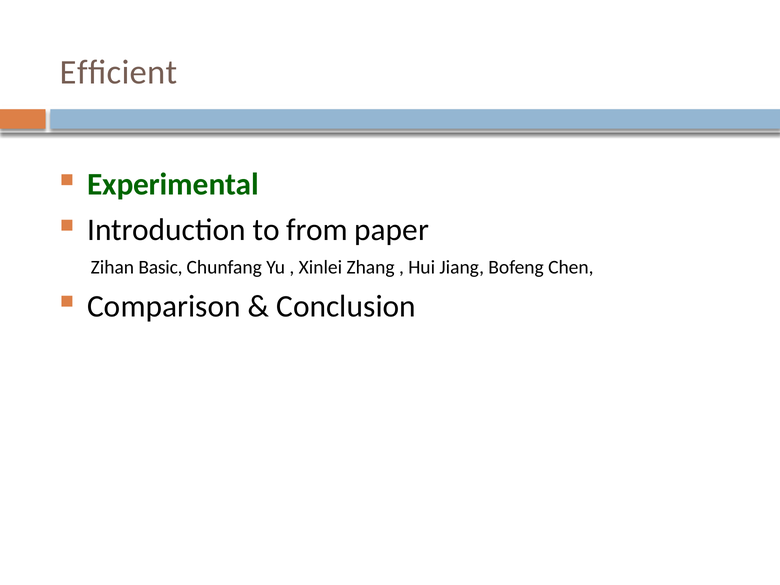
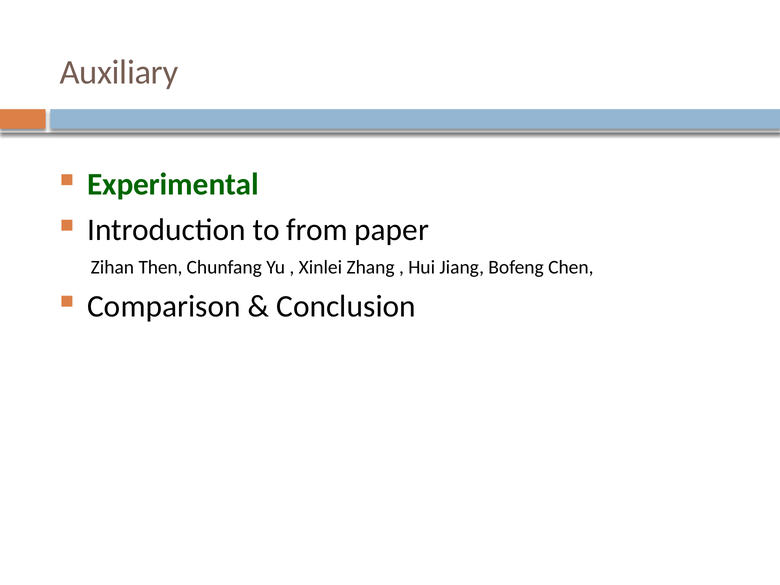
Efﬁcient: Efﬁcient -> Auxiliary
Basic: Basic -> Then
